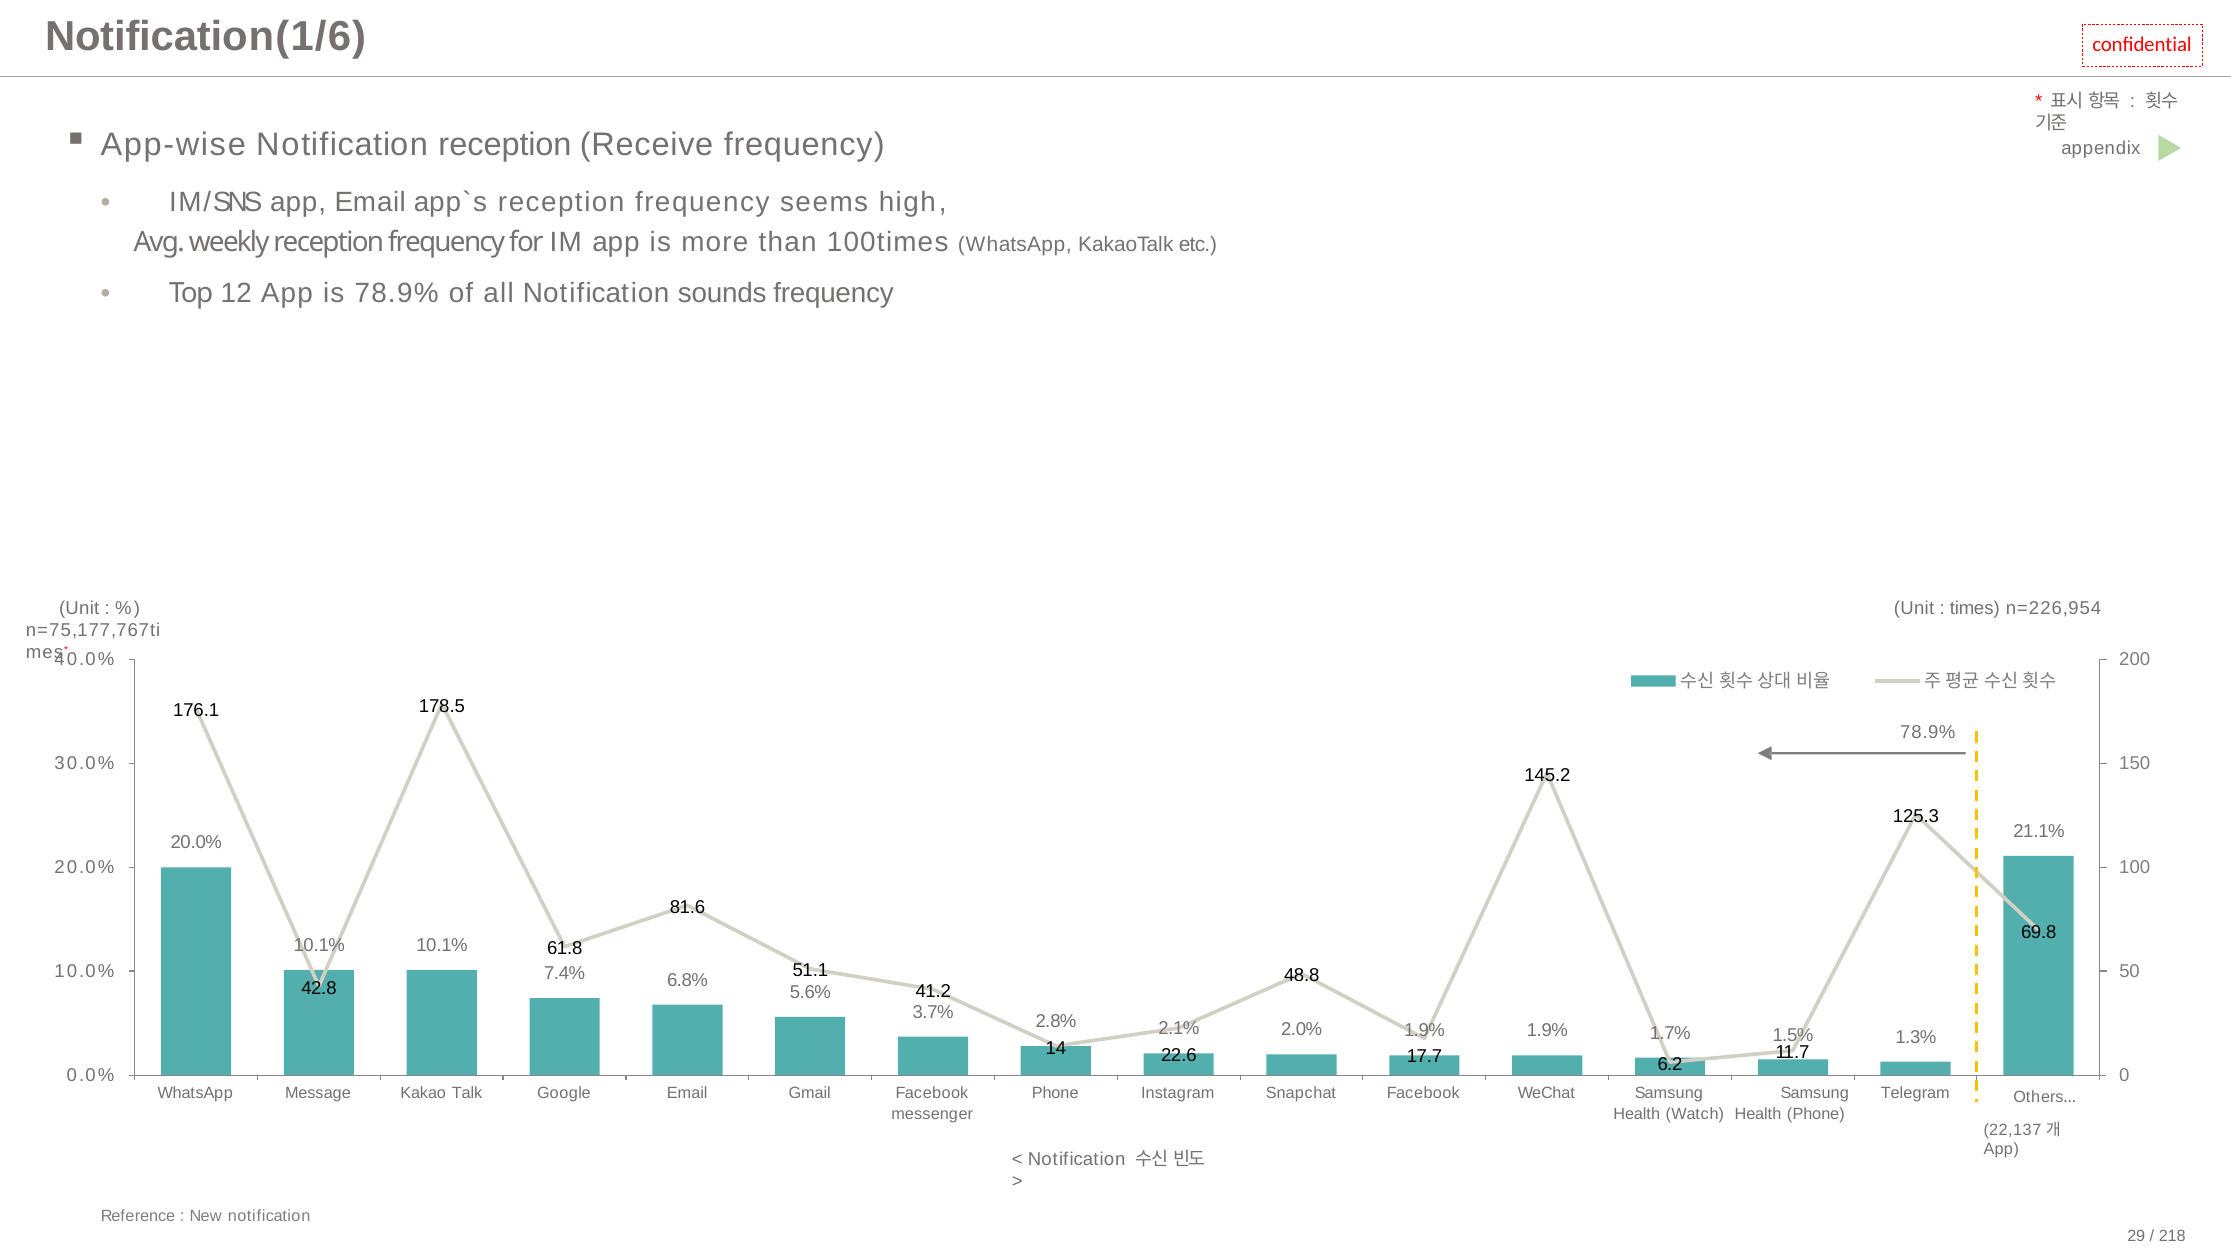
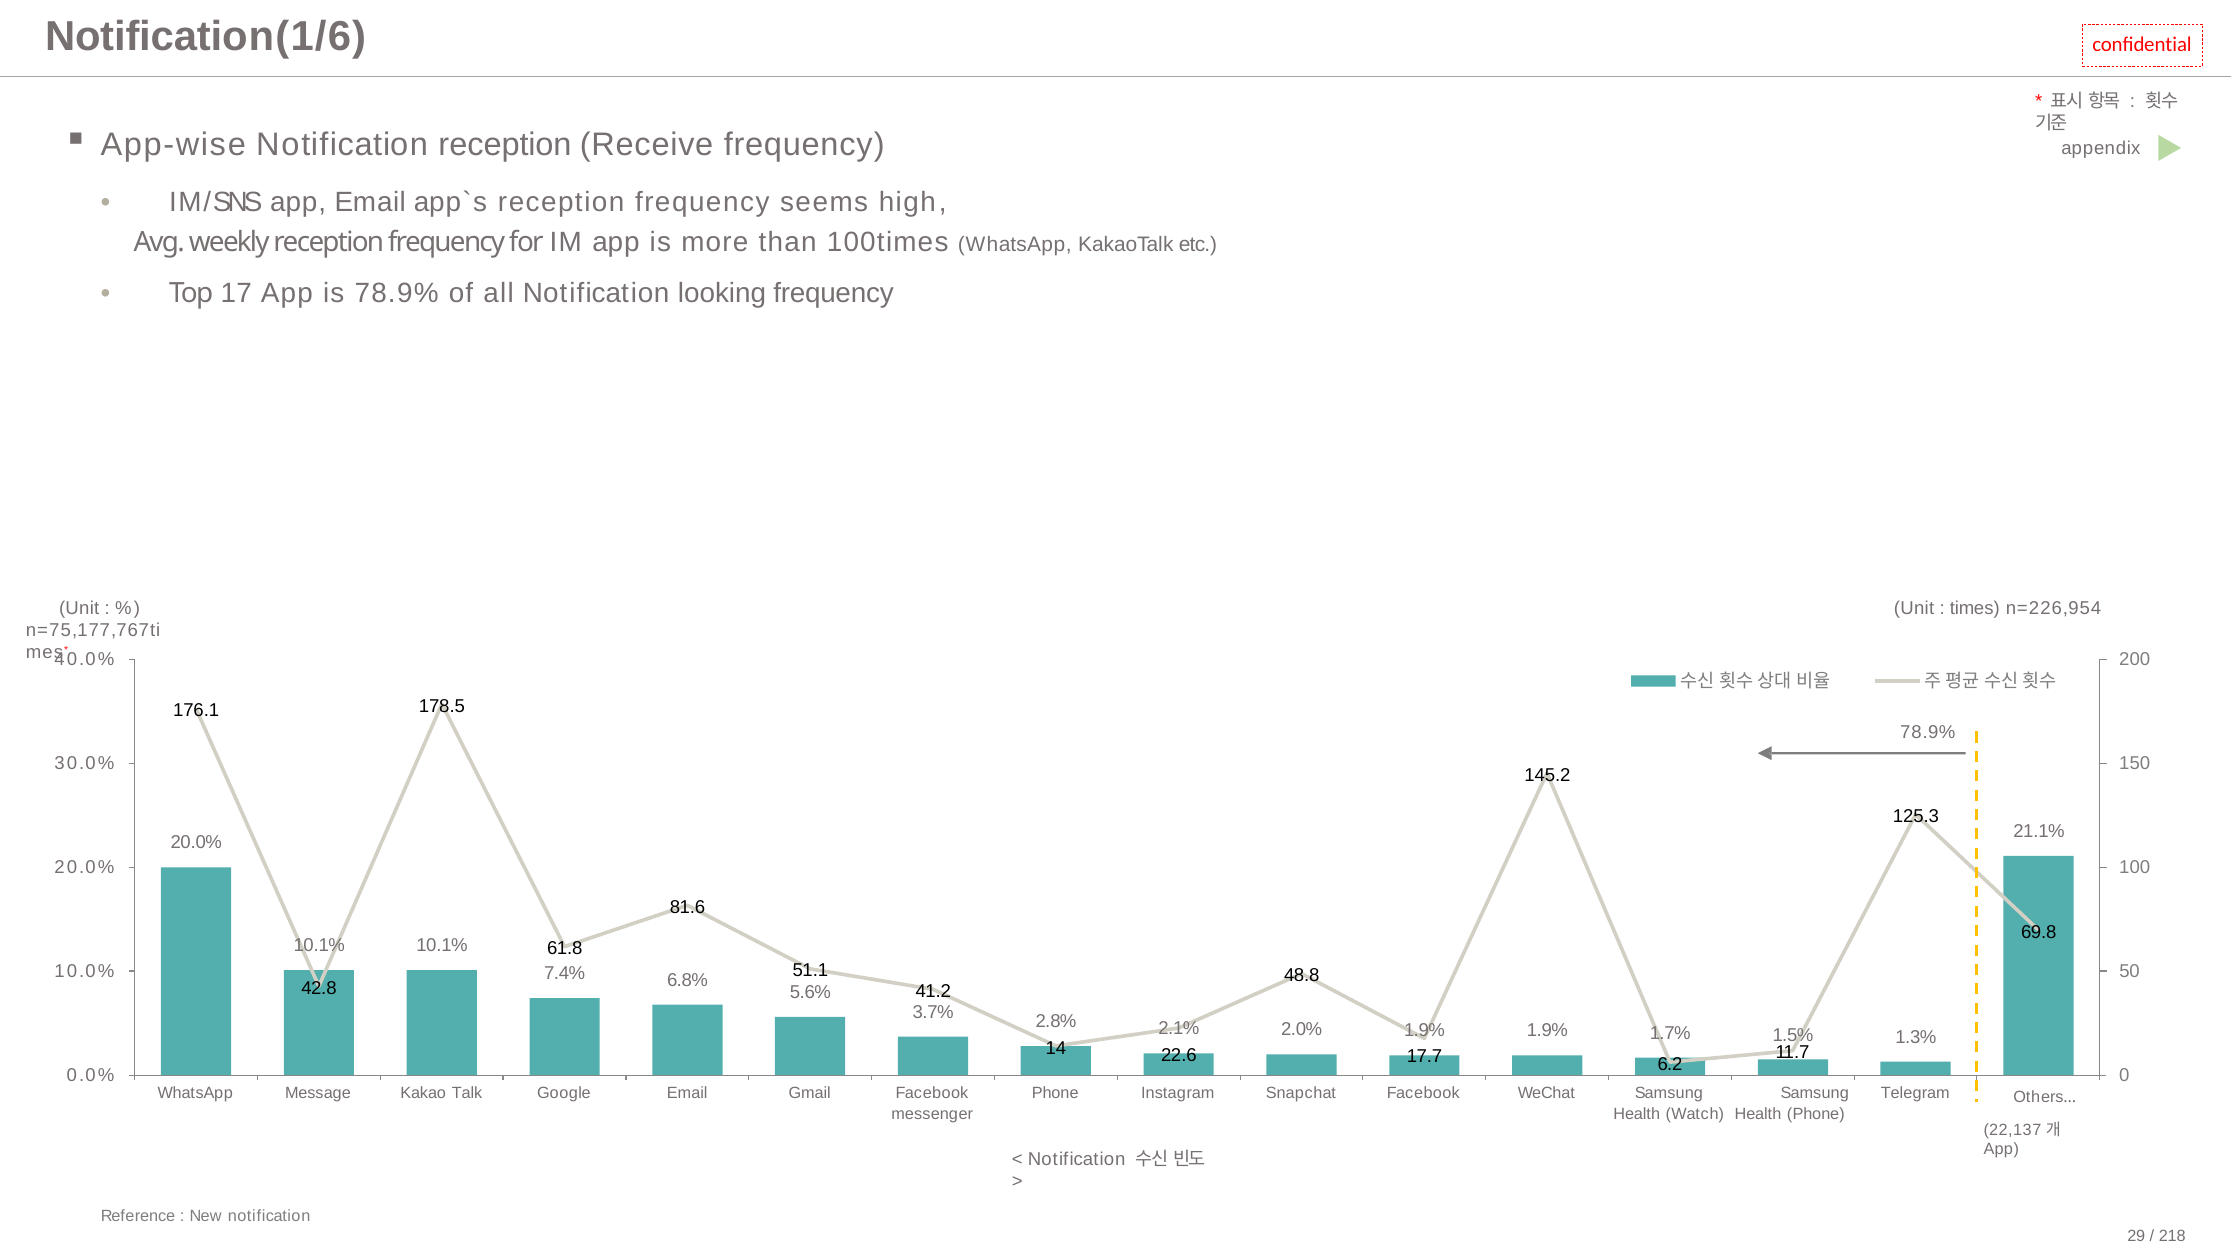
12: 12 -> 17
sounds: sounds -> looking
